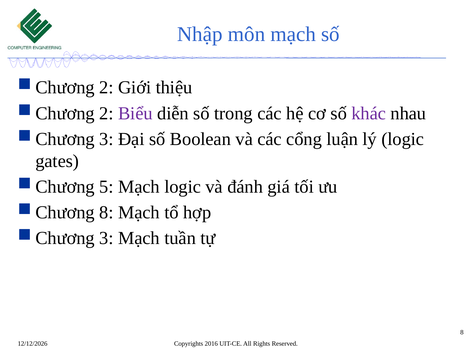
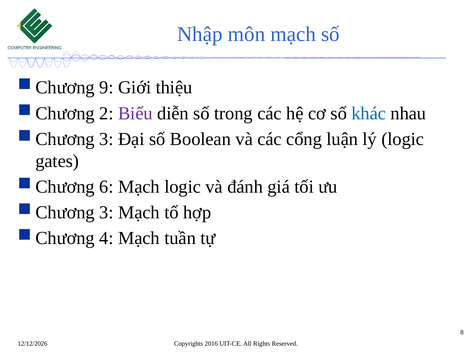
2 at (106, 88): 2 -> 9
khác colour: purple -> blue
5: 5 -> 6
8 at (106, 212): 8 -> 3
3 at (106, 238): 3 -> 4
